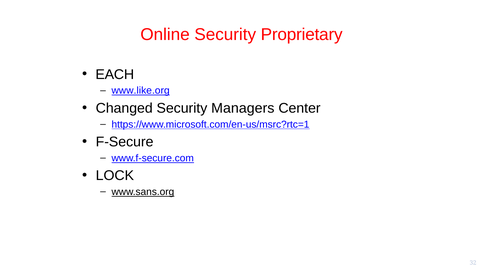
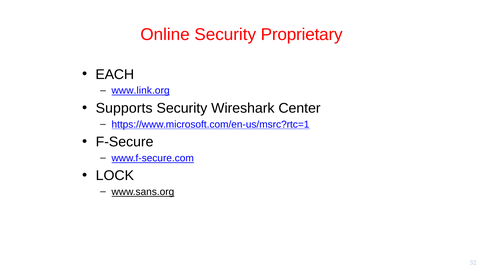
www.like.org: www.like.org -> www.link.org
Changed: Changed -> Supports
Managers: Managers -> Wireshark
